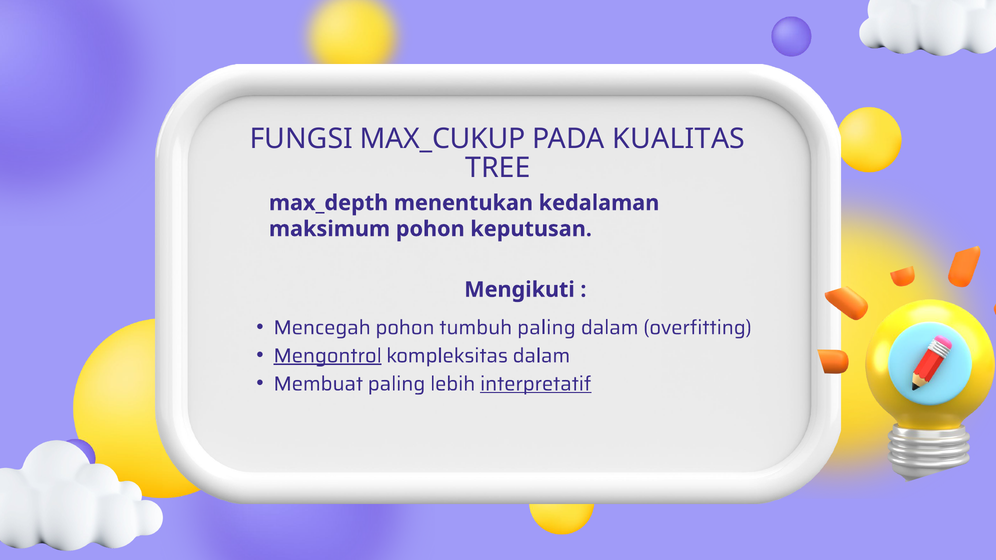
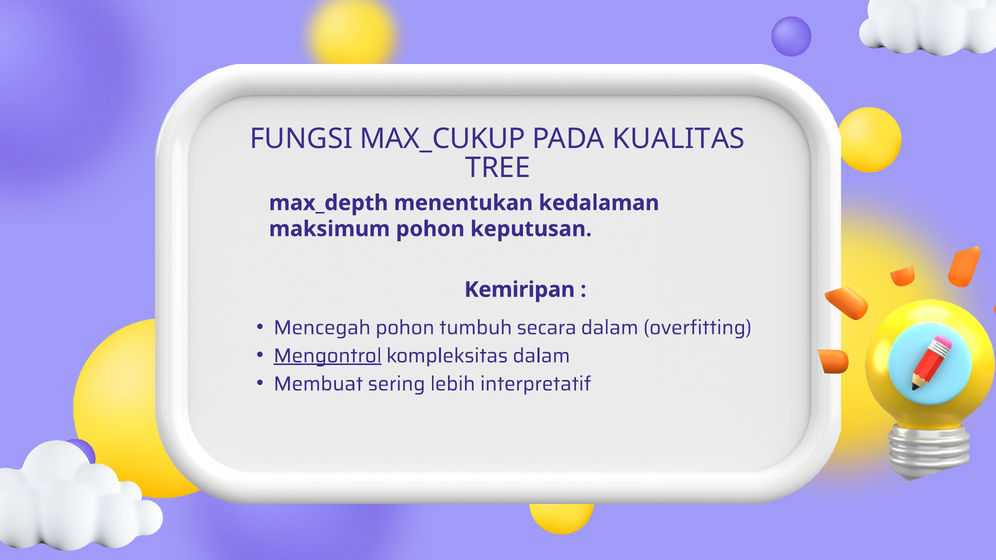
Mengikuti: Mengikuti -> Kemiripan
tumbuh paling: paling -> secara
Membuat paling: paling -> sering
interpretatif underline: present -> none
